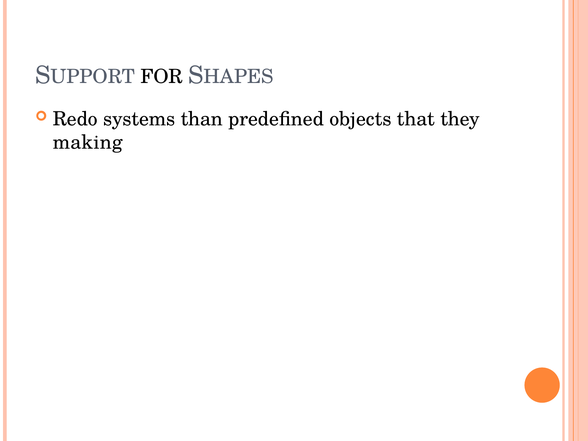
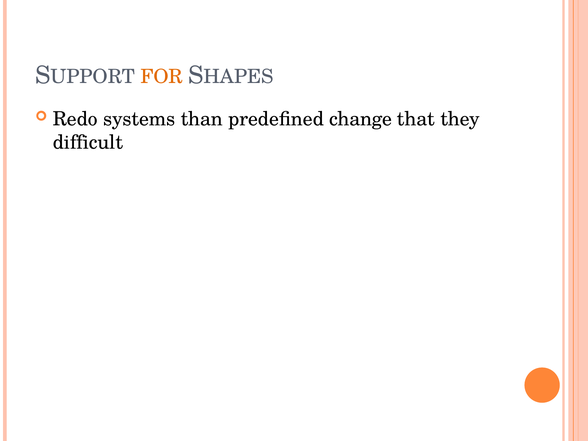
FOR colour: black -> orange
objects: objects -> change
making: making -> difficult
